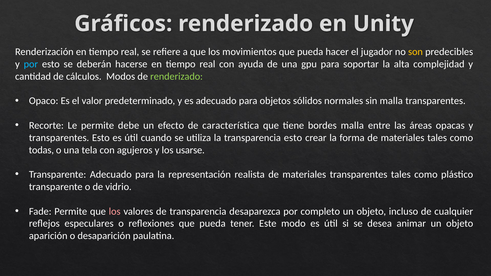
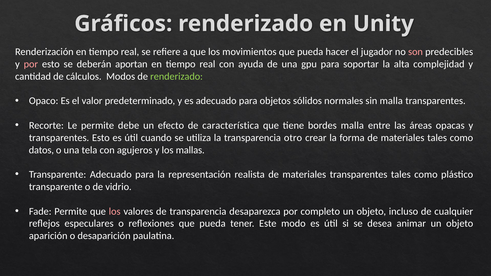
son colour: yellow -> pink
por at (31, 64) colour: light blue -> pink
hacerse: hacerse -> aportan
transparencia esto: esto -> otro
todas: todas -> datos
usarse: usarse -> mallas
